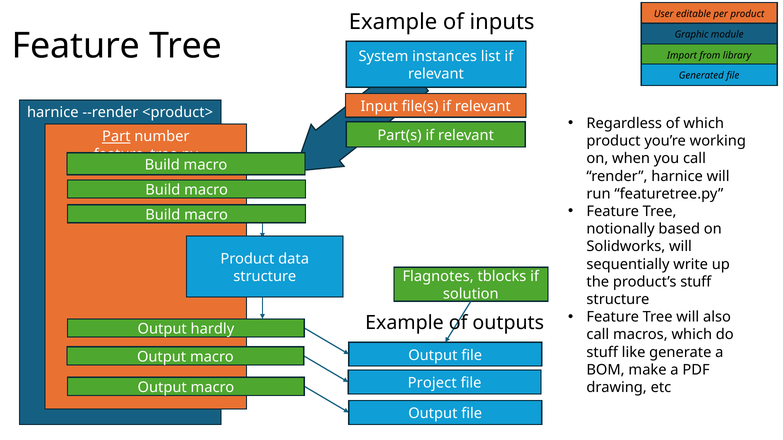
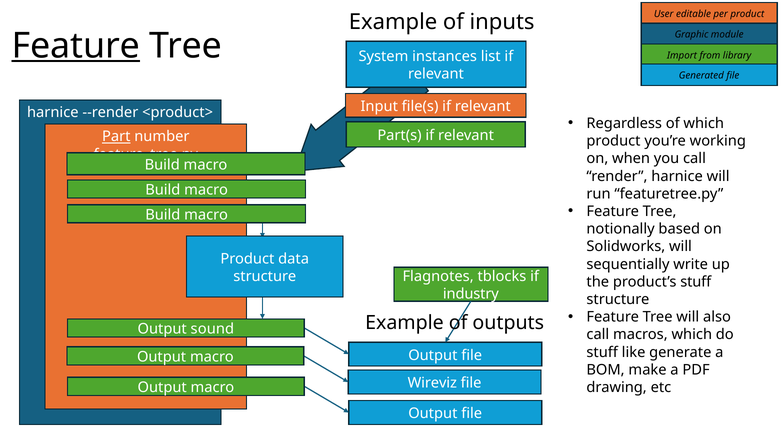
Feature at (76, 46) underline: none -> present
solution: solution -> industry
hardly: hardly -> sound
Project: Project -> Wireviz
